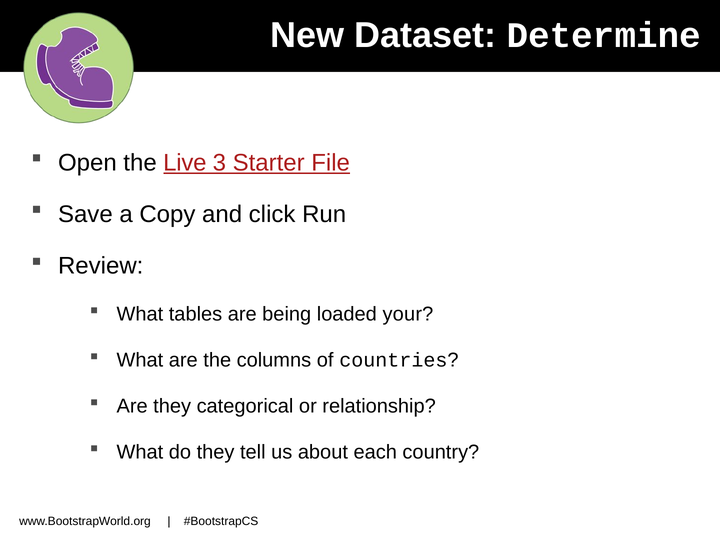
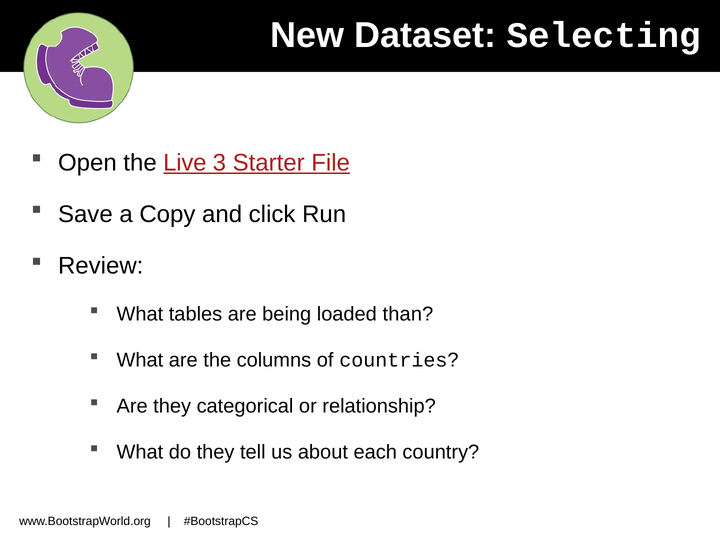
Determine: Determine -> Selecting
your: your -> than
